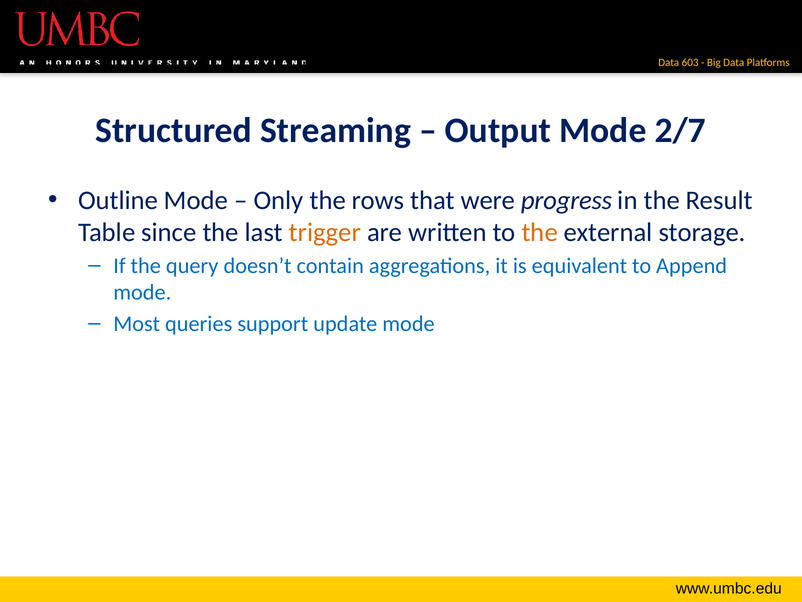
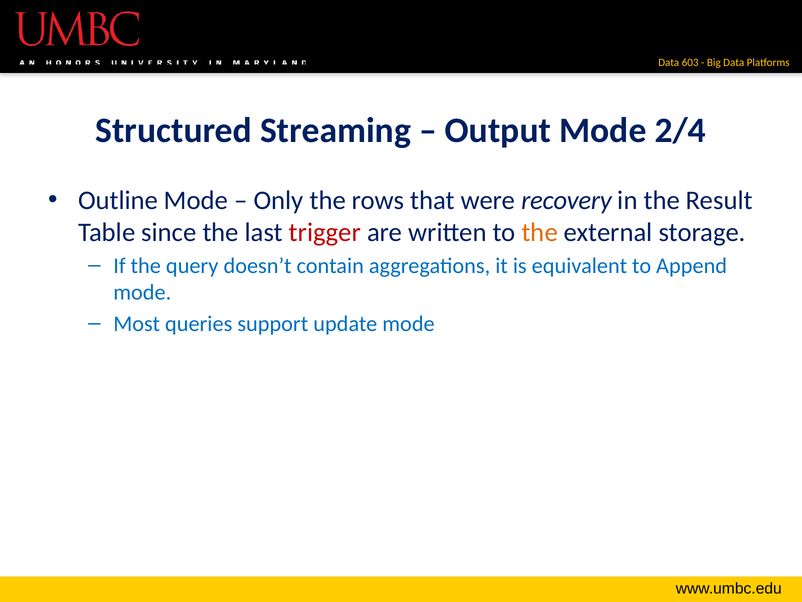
2/7: 2/7 -> 2/4
progress: progress -> recovery
trigger colour: orange -> red
